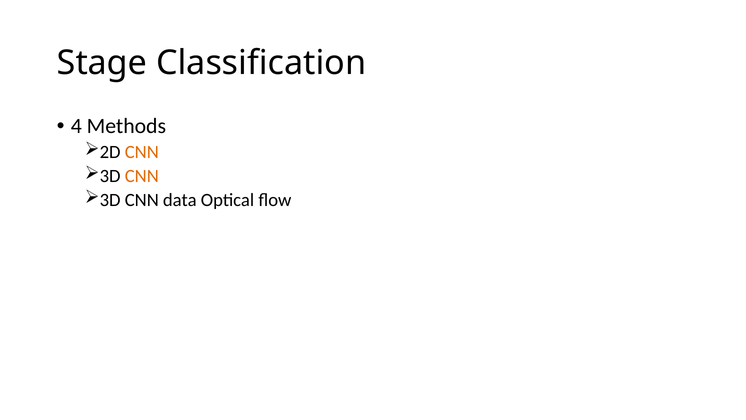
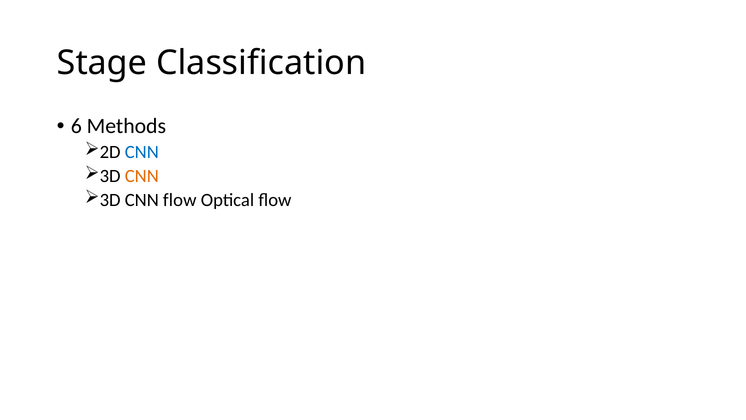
4: 4 -> 6
CNN at (142, 152) colour: orange -> blue
CNN data: data -> flow
